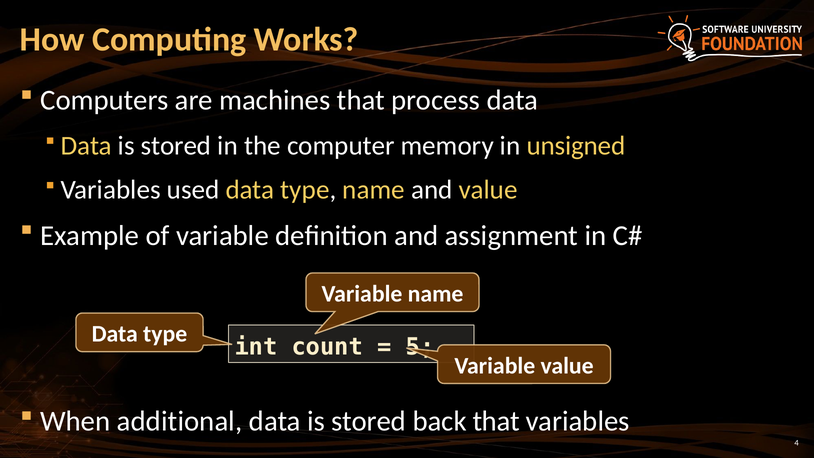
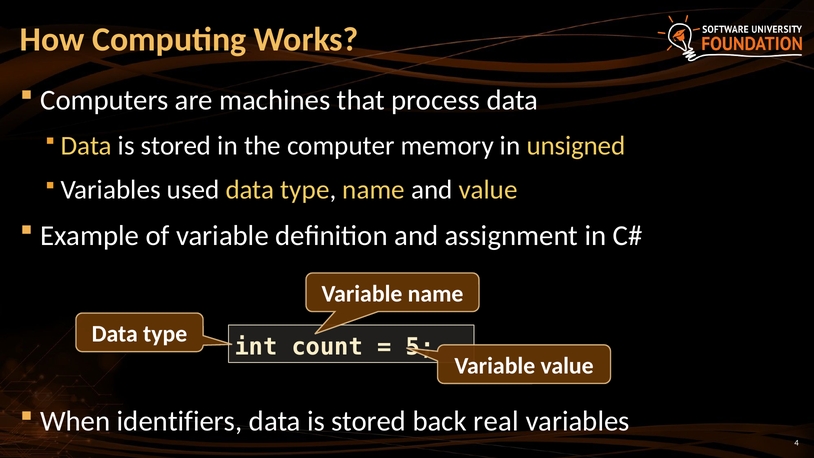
additional: additional -> identifiers
back that: that -> real
